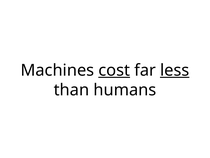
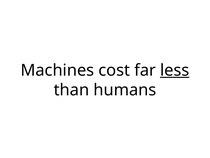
cost underline: present -> none
